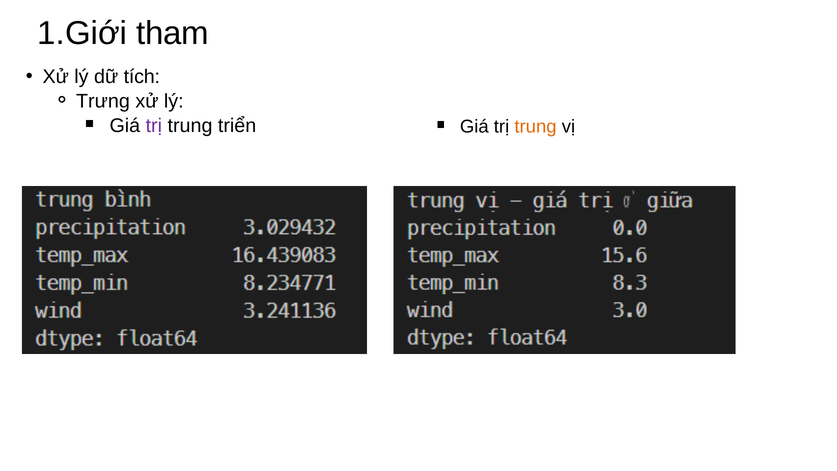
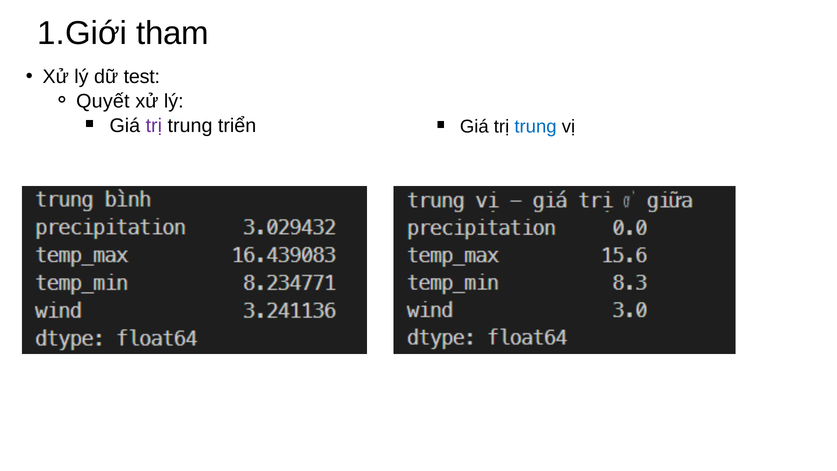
tích: tích -> test
Trưng: Trưng -> Quyết
trung at (536, 126) colour: orange -> blue
